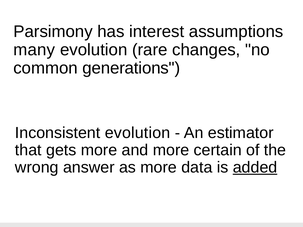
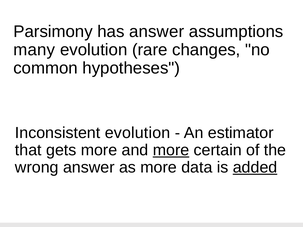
has interest: interest -> answer
generations: generations -> hypotheses
more at (171, 150) underline: none -> present
